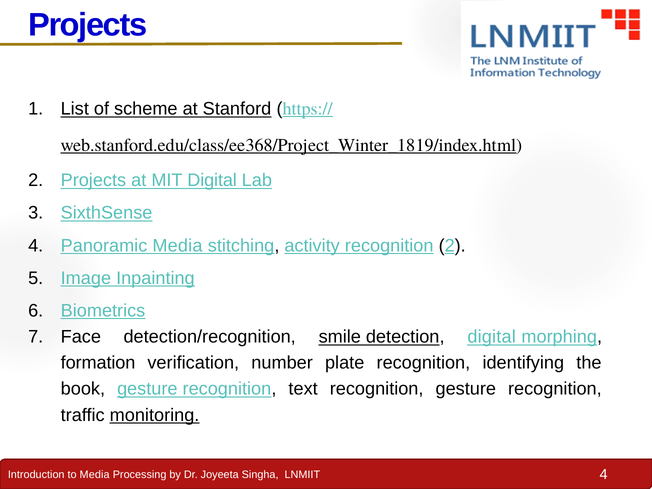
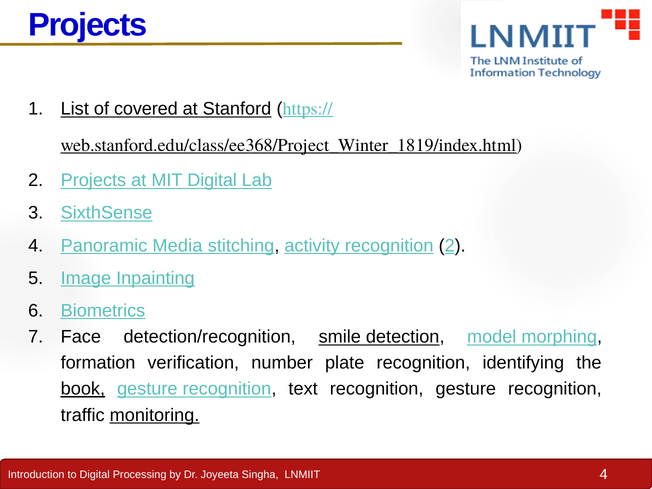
scheme: scheme -> covered
detection digital: digital -> model
book underline: none -> present
Media at (95, 475): Media -> Digital
